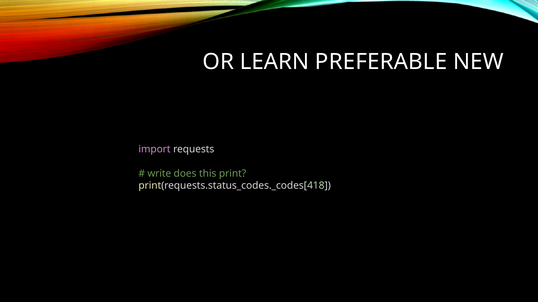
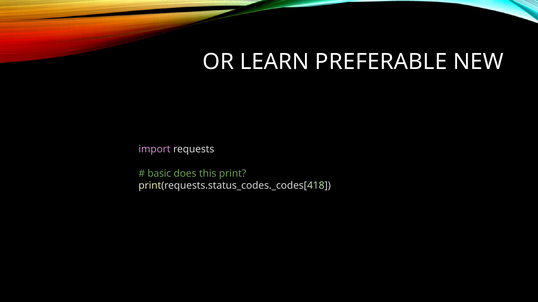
write: write -> basic
